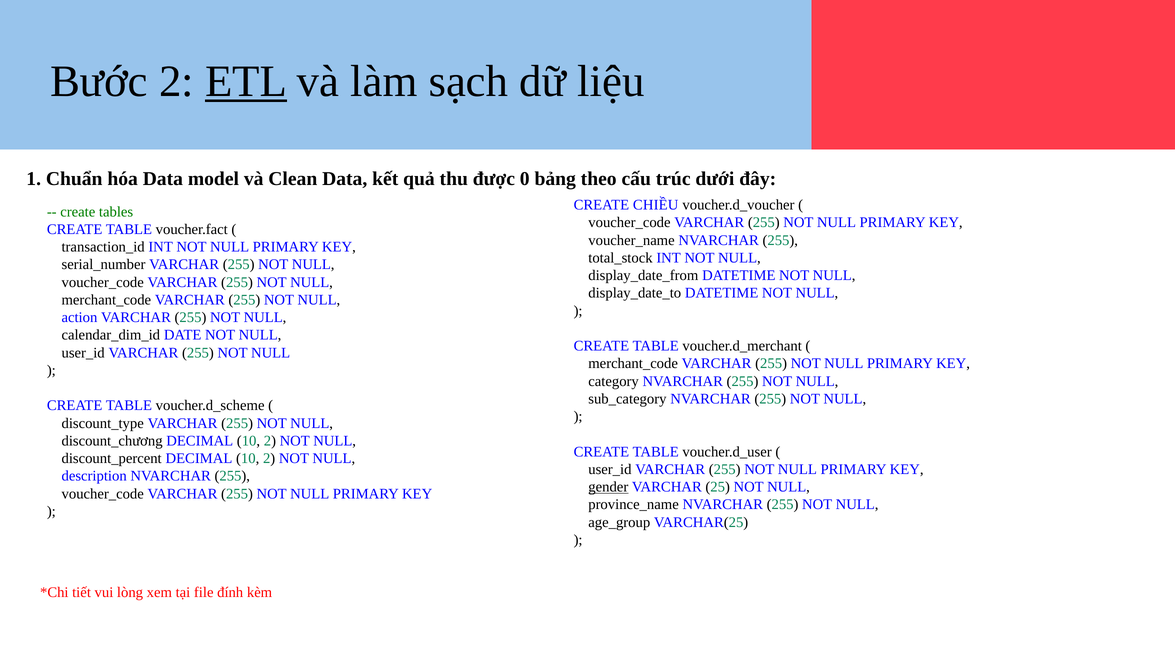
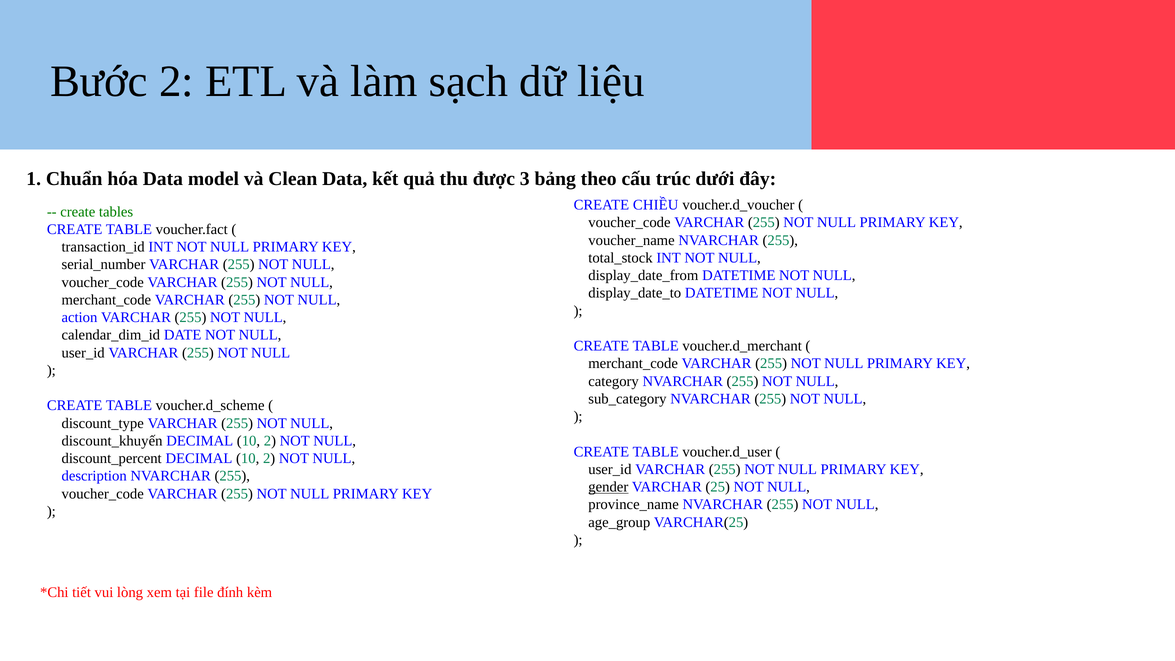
ETL underline: present -> none
0: 0 -> 3
discount_chương: discount_chương -> discount_khuyến
